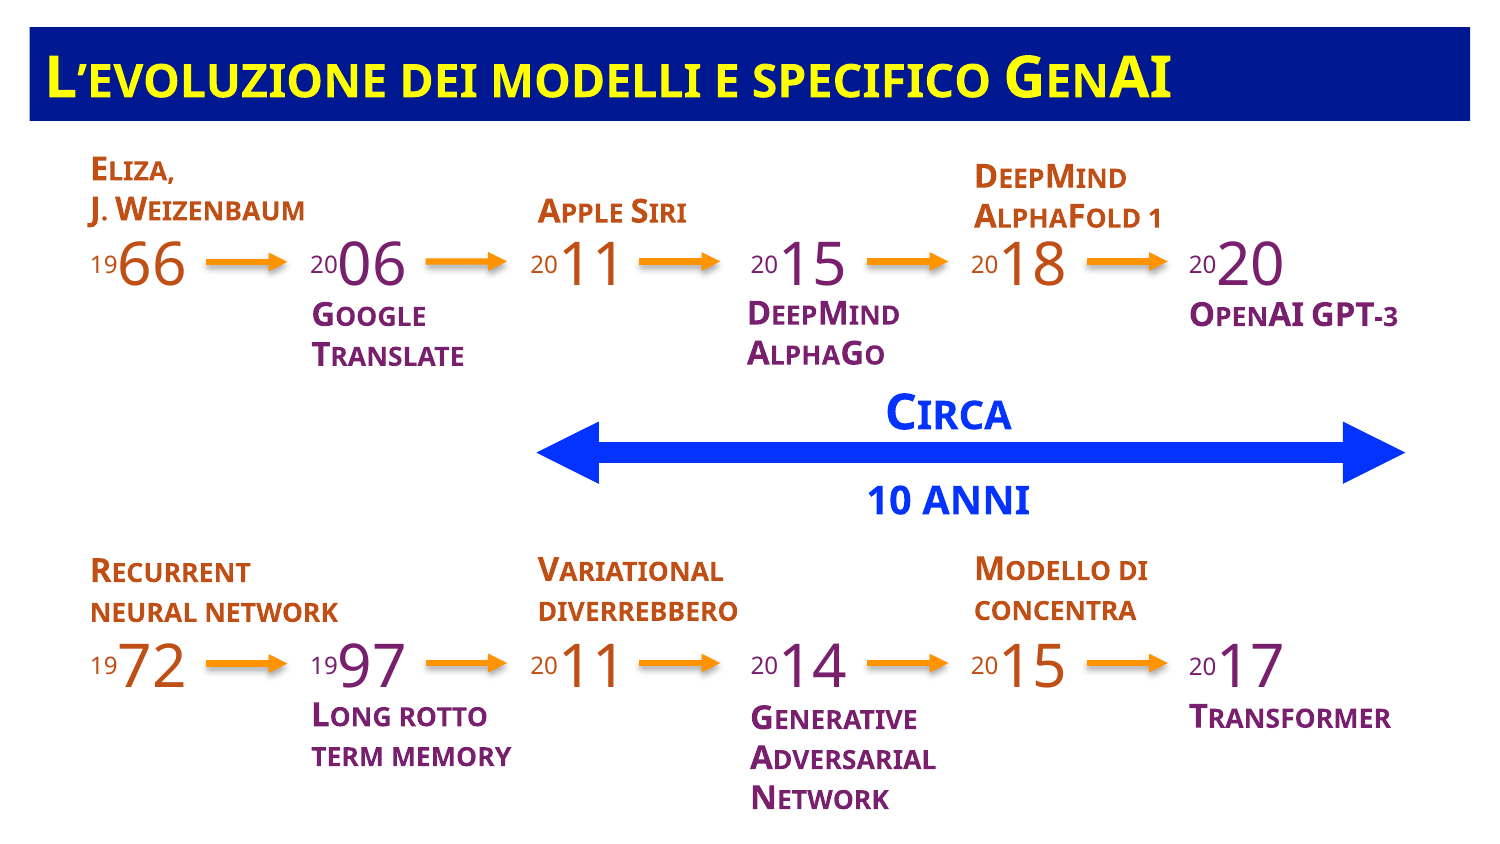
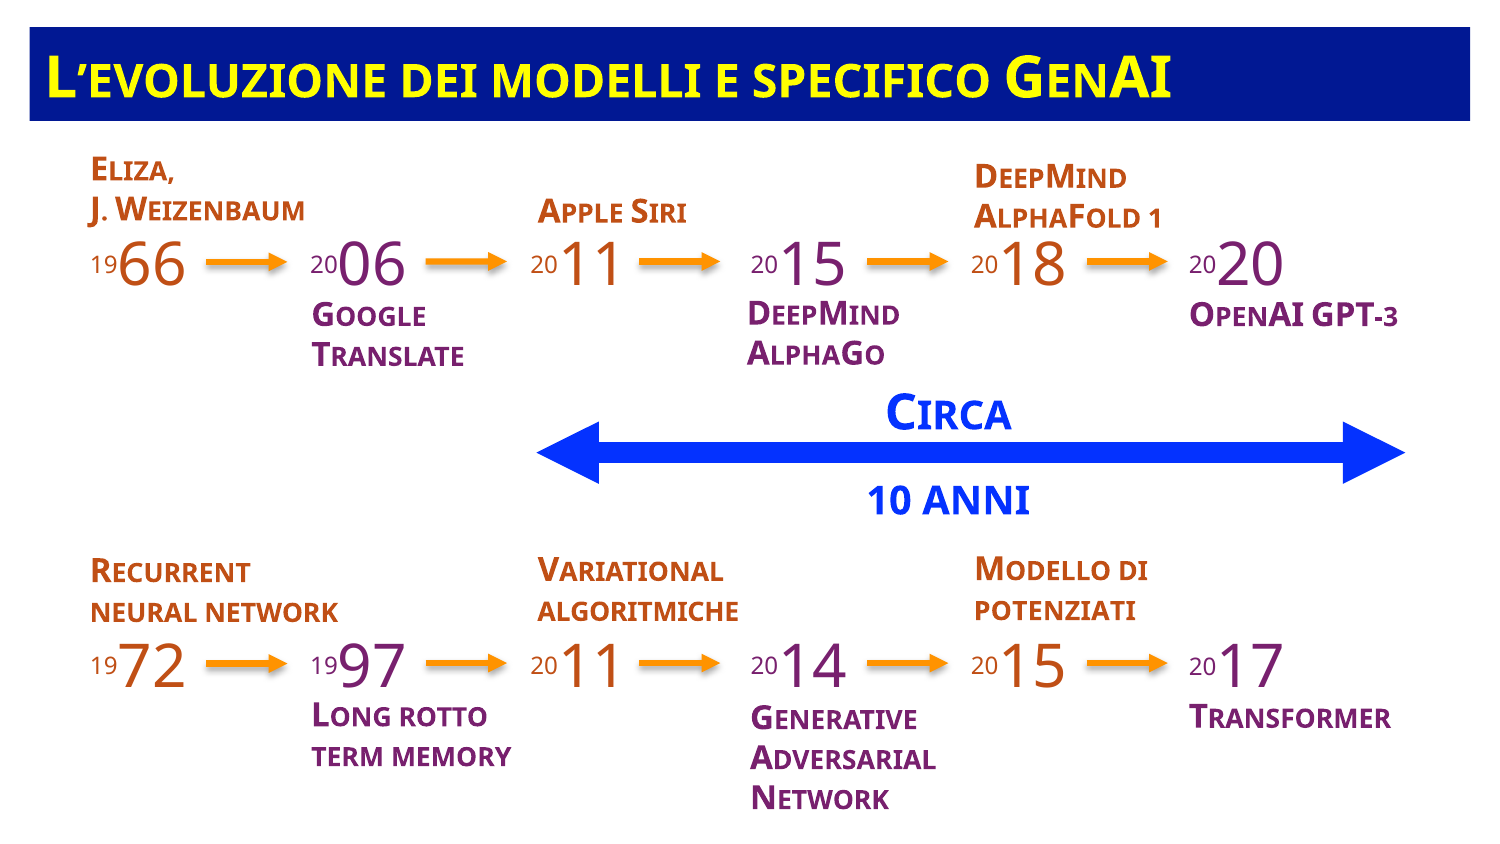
CONCENTRA: CONCENTRA -> POTENZIATI
DIVERREBBERO: DIVERREBBERO -> ALGORITMICHE
